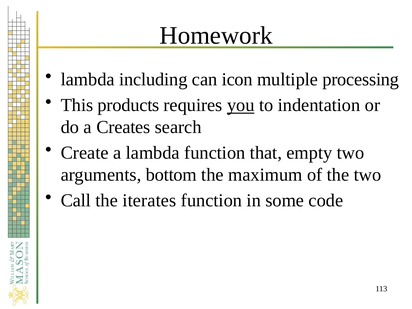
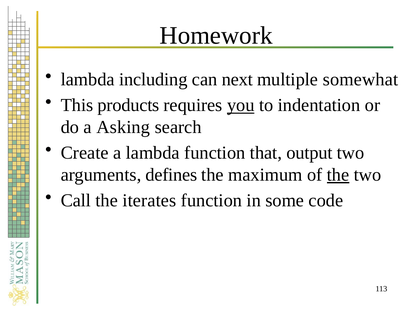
icon: icon -> next
processing: processing -> somewhat
Creates: Creates -> Asking
empty: empty -> output
bottom: bottom -> defines
the at (338, 175) underline: none -> present
